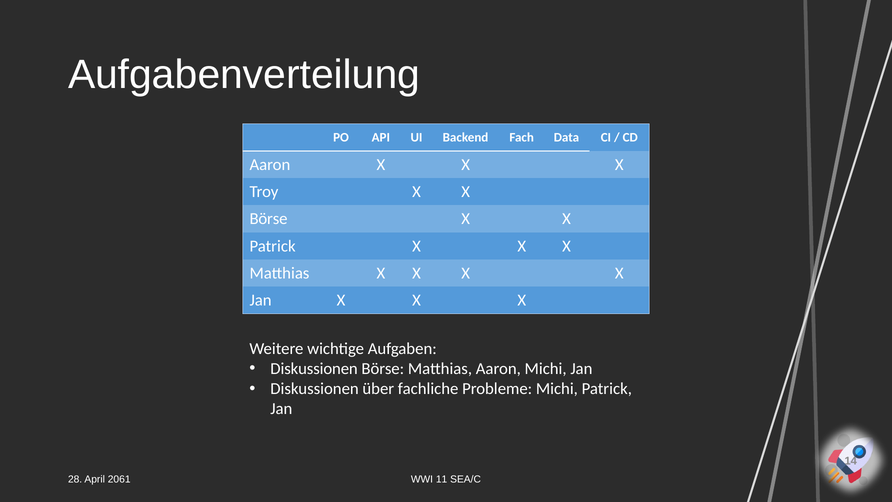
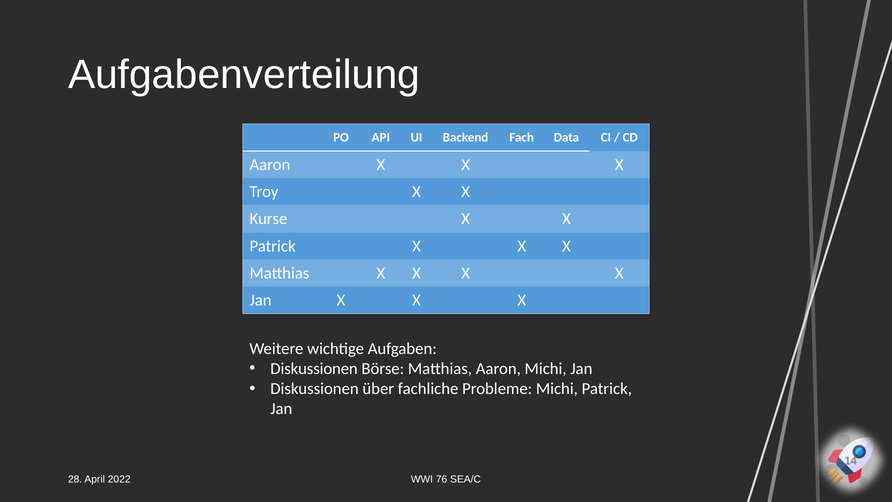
Börse at (269, 219): Börse -> Kurse
2061: 2061 -> 2022
11: 11 -> 76
